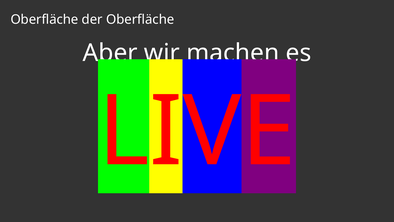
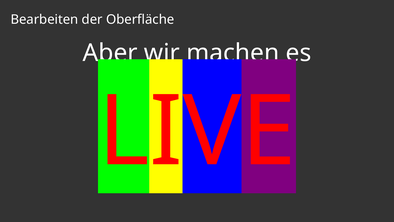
Oberfläche at (44, 20): Oberfläche -> Bearbeiten
